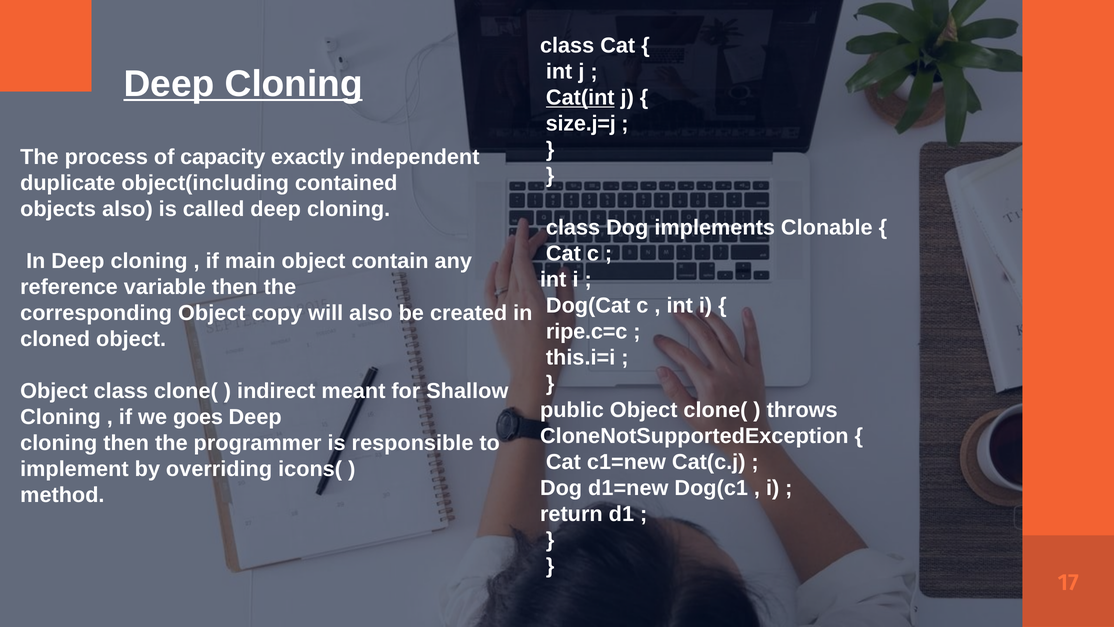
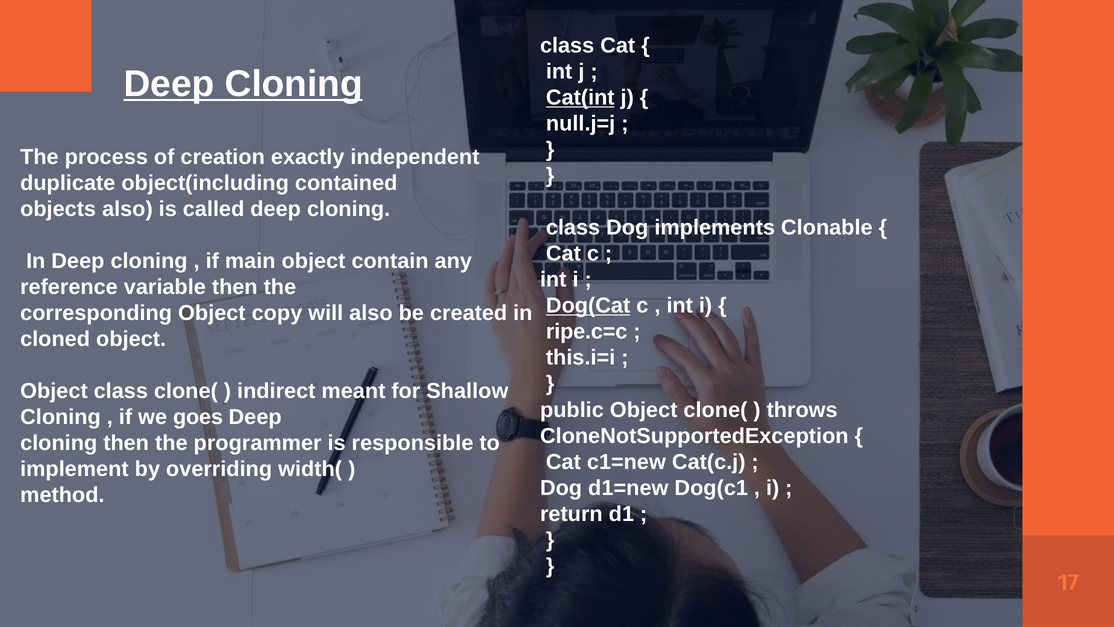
size.j=j: size.j=j -> null.j=j
capacity: capacity -> creation
Dog(Cat underline: none -> present
icons(: icons( -> width(
